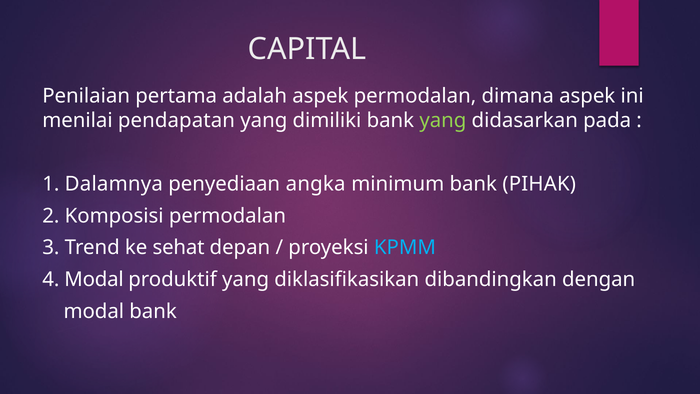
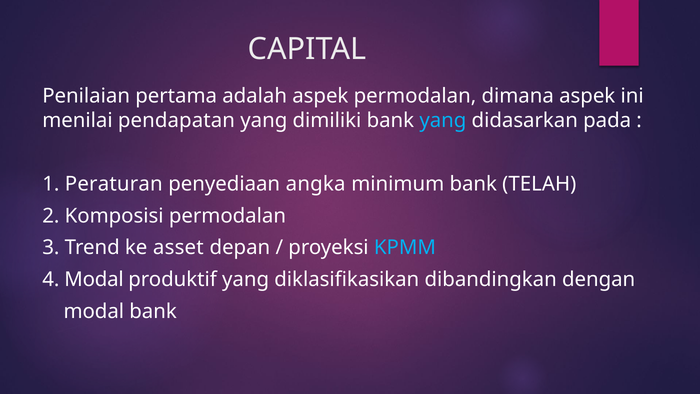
yang at (443, 121) colour: light green -> light blue
Dalamnya: Dalamnya -> Peraturan
PIHAK: PIHAK -> TELAH
sehat: sehat -> asset
